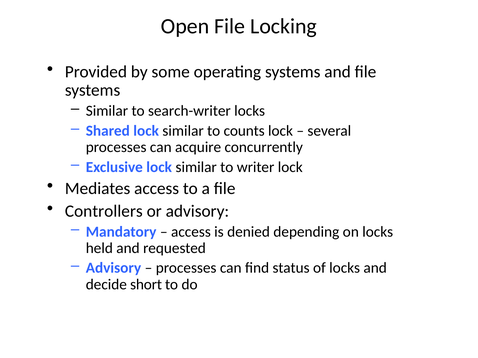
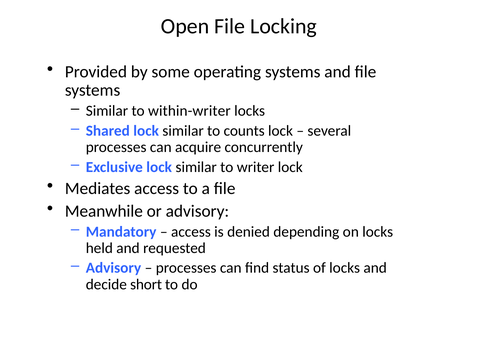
search-writer: search-writer -> within-writer
Controllers: Controllers -> Meanwhile
